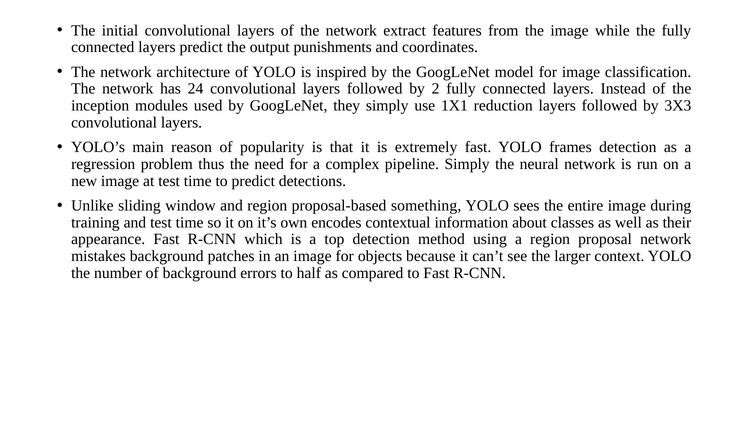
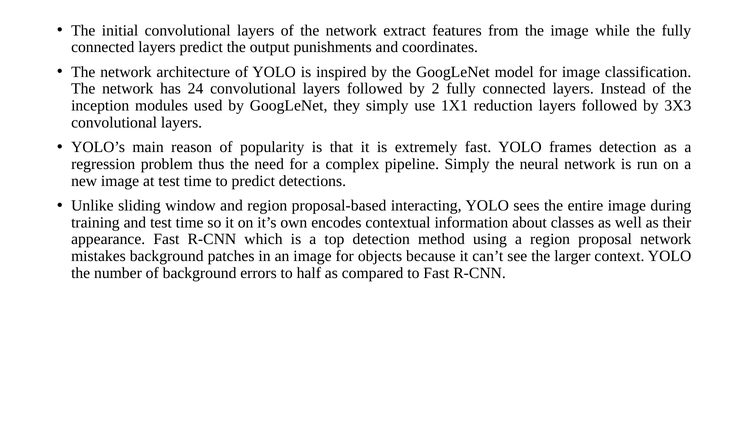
something: something -> interacting
